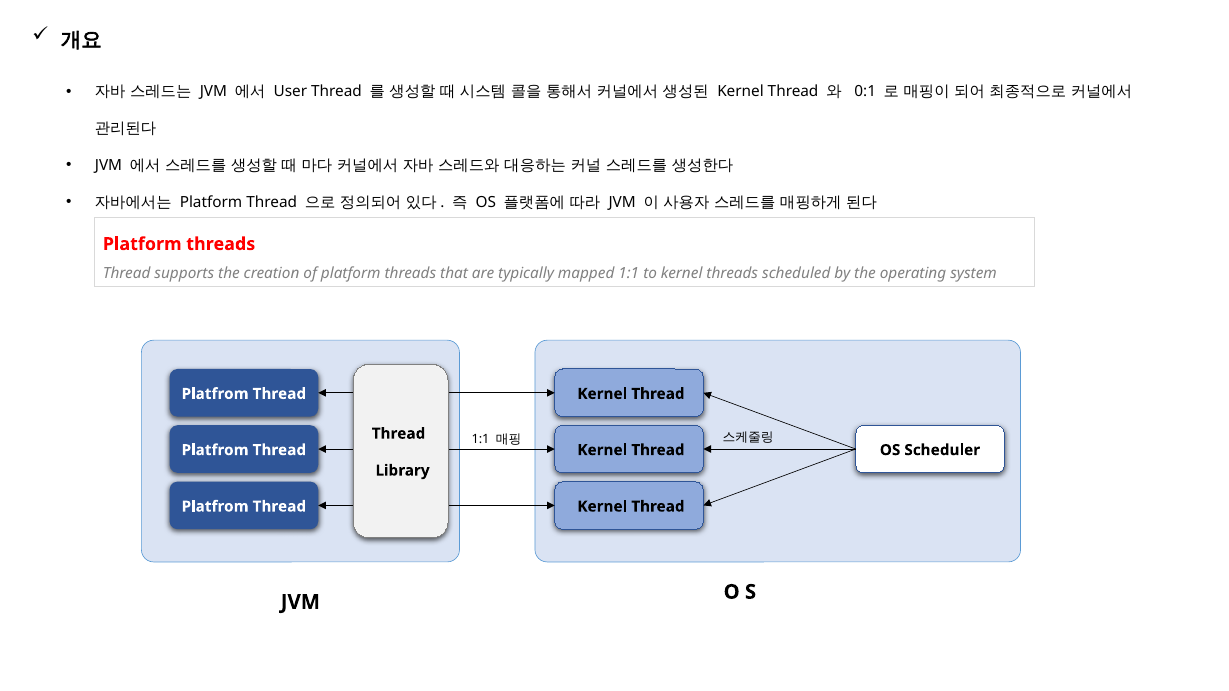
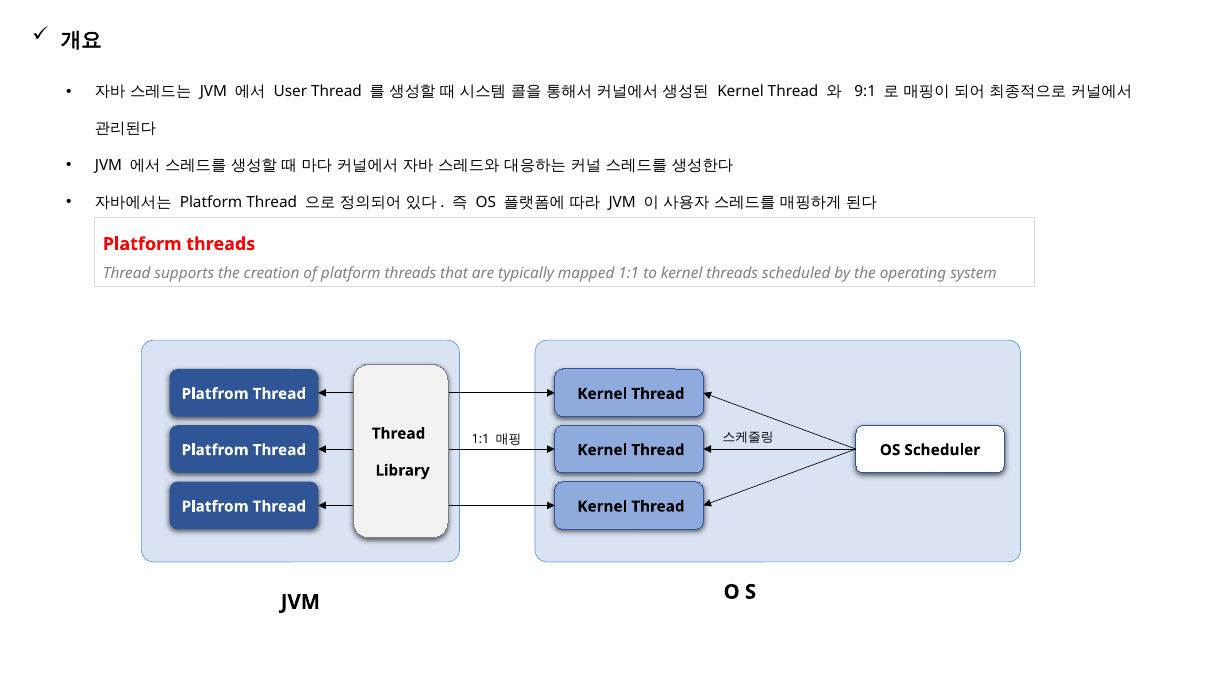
0:1: 0:1 -> 9:1
